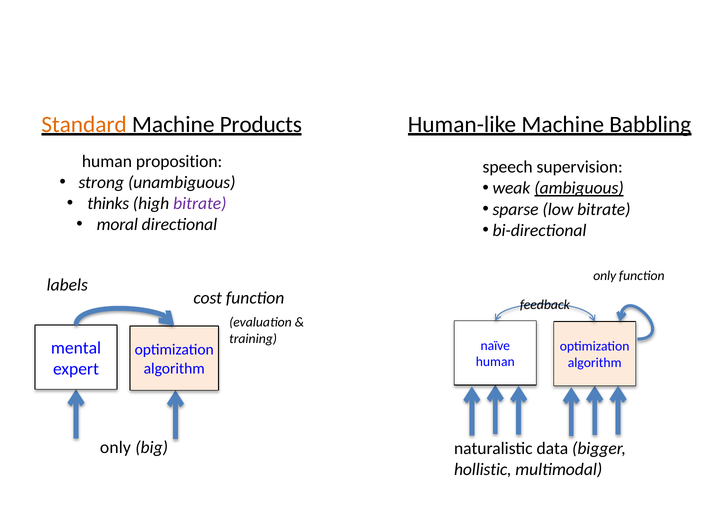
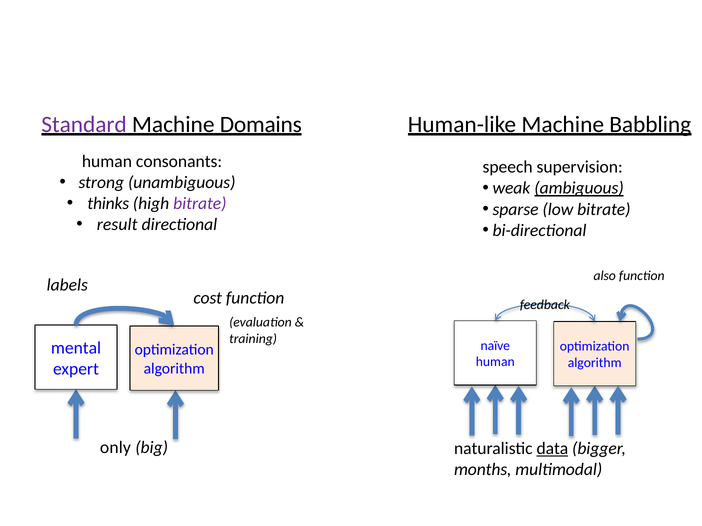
Standard colour: orange -> purple
Products: Products -> Domains
proposition: proposition -> consonants
moral: moral -> result
only at (605, 276): only -> also
data underline: none -> present
hollistic: hollistic -> months
